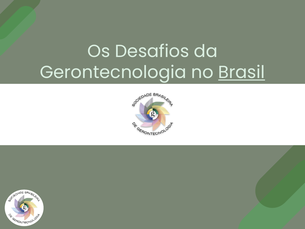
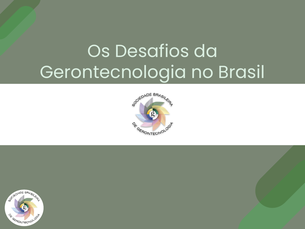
Brasil underline: present -> none
